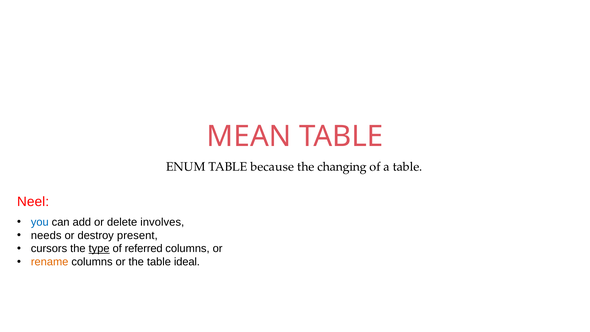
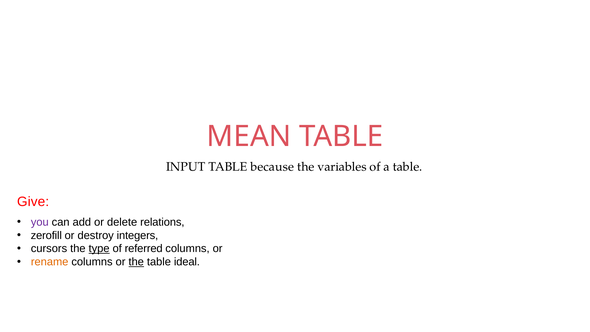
ENUM: ENUM -> INPUT
changing: changing -> variables
Neel: Neel -> Give
you colour: blue -> purple
involves: involves -> relations
needs: needs -> zerofill
present: present -> integers
the at (136, 262) underline: none -> present
